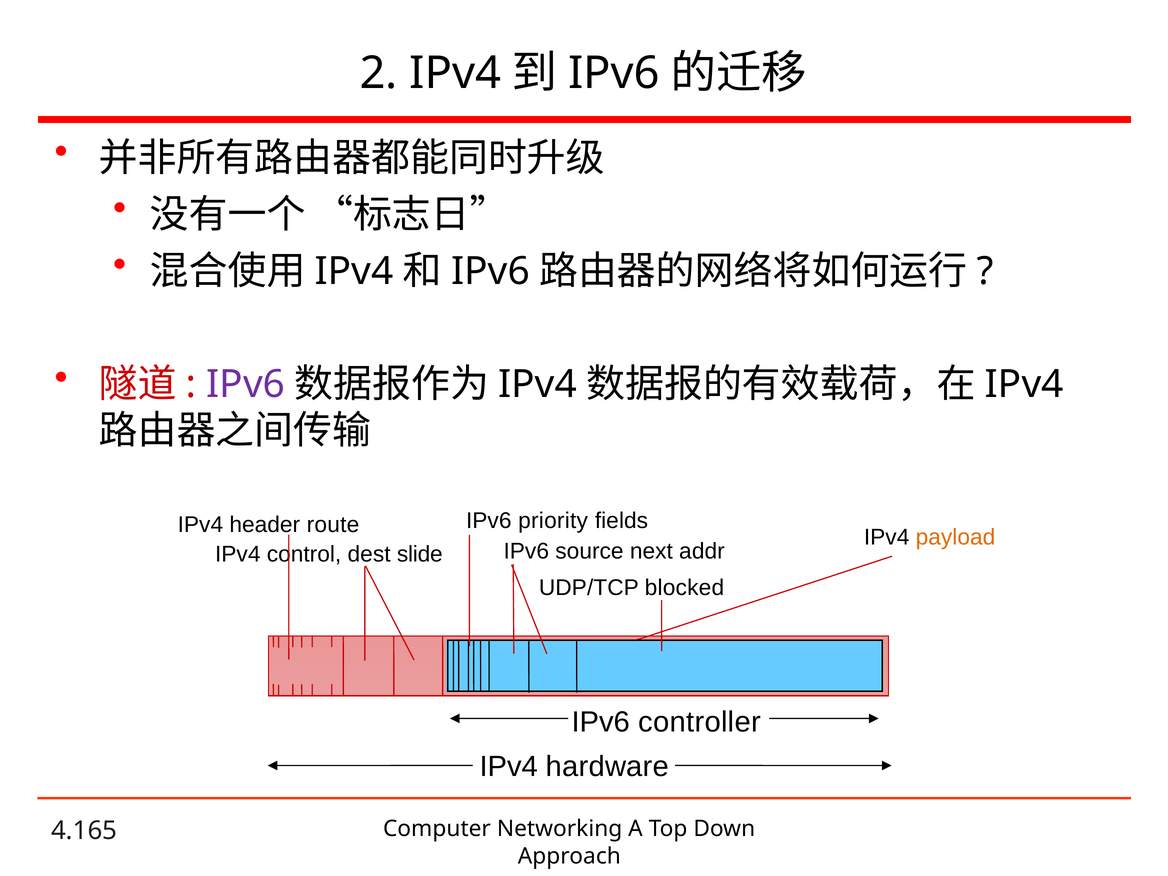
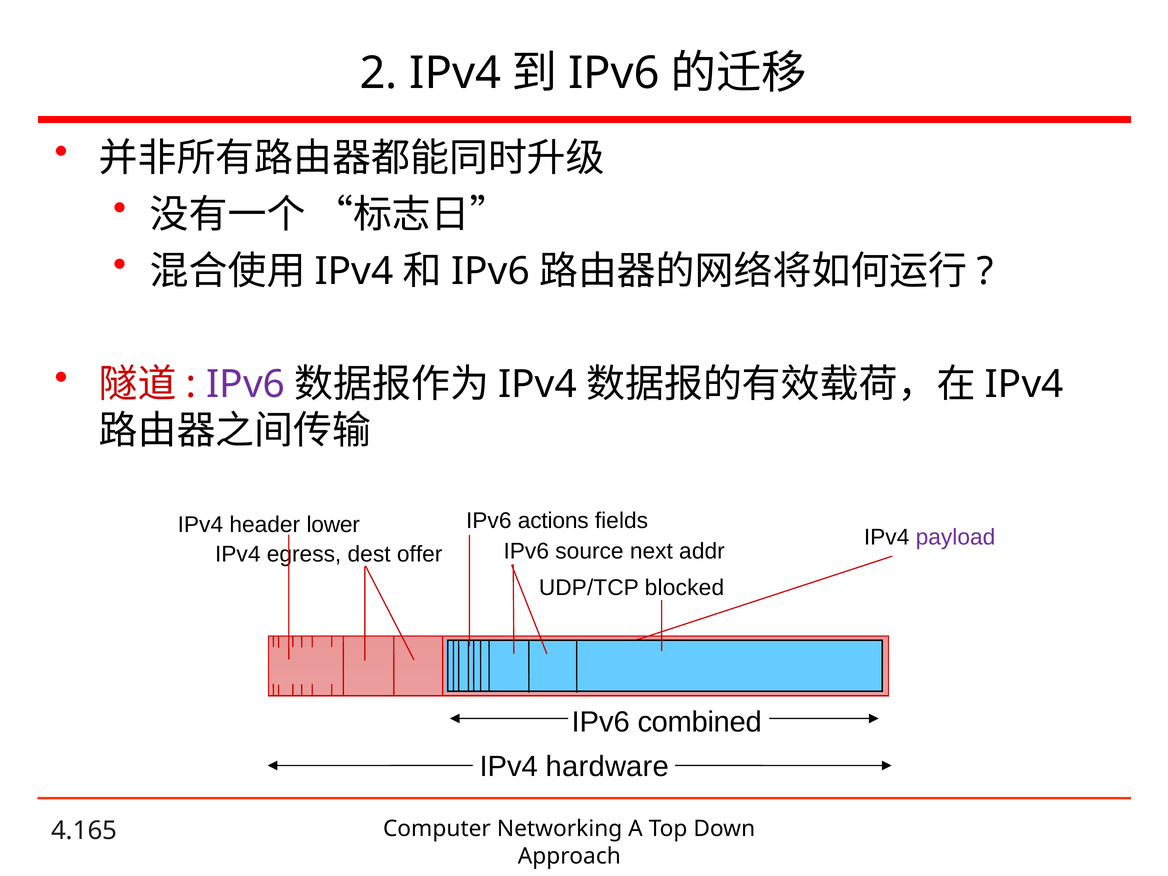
priority: priority -> actions
route: route -> lower
payload colour: orange -> purple
control: control -> egress
slide: slide -> offer
controller: controller -> combined
